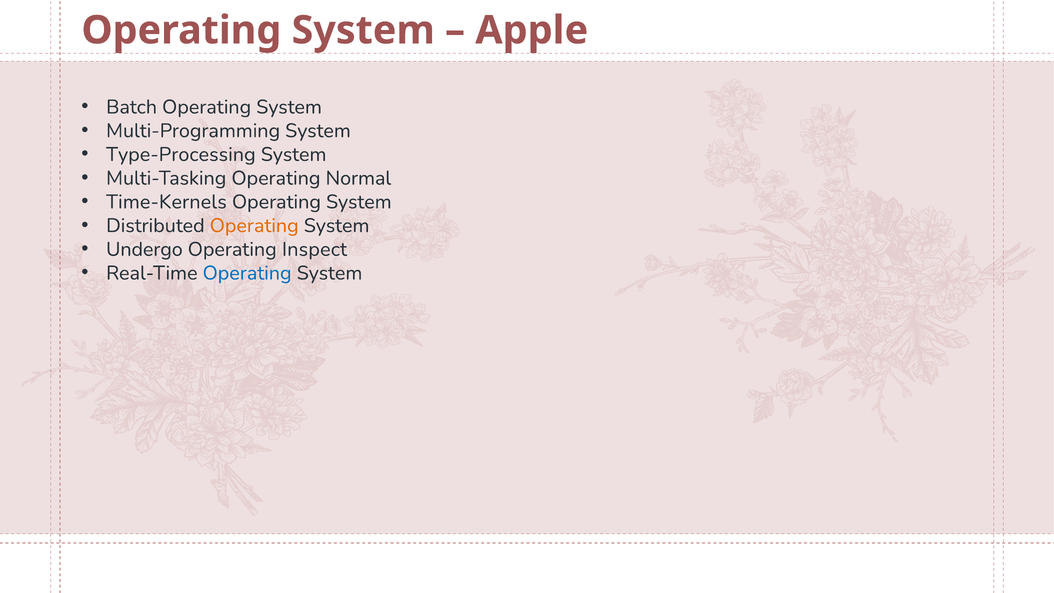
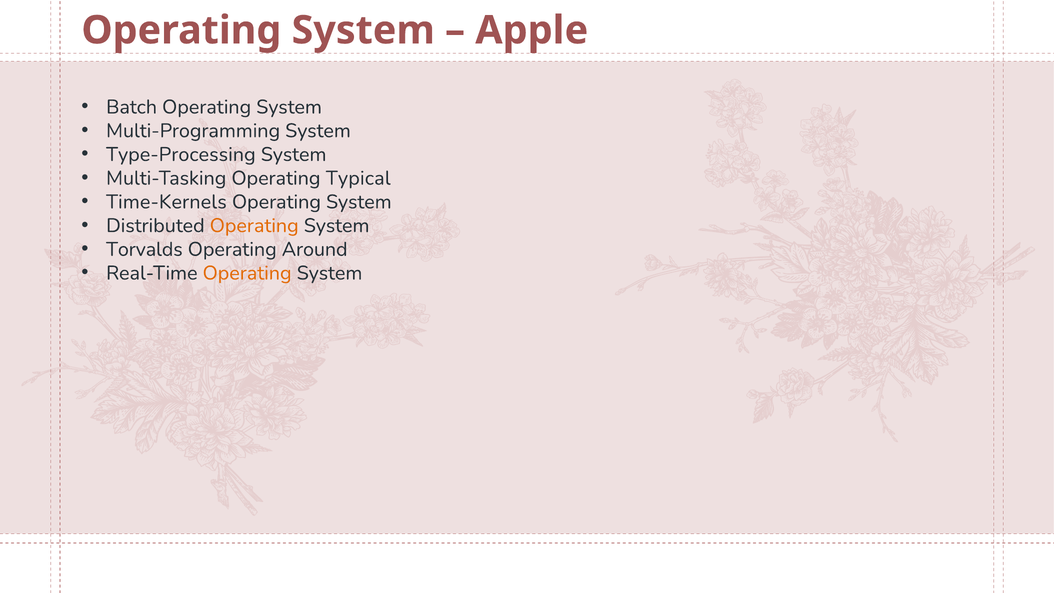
Normal: Normal -> Typical
Undergo: Undergo -> Torvalds
Inspect: Inspect -> Around
Operating at (247, 273) colour: blue -> orange
